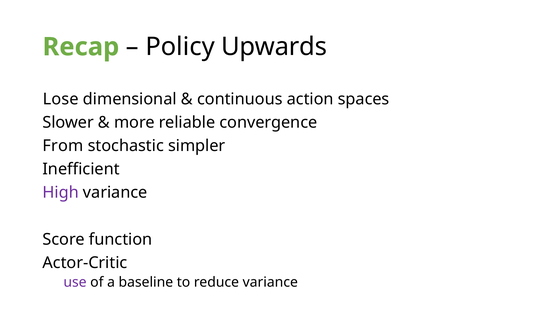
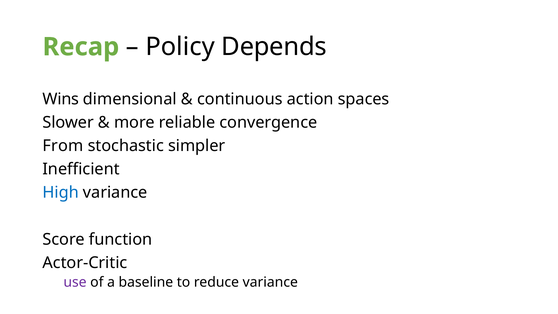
Upwards: Upwards -> Depends
Lose: Lose -> Wins
High colour: purple -> blue
